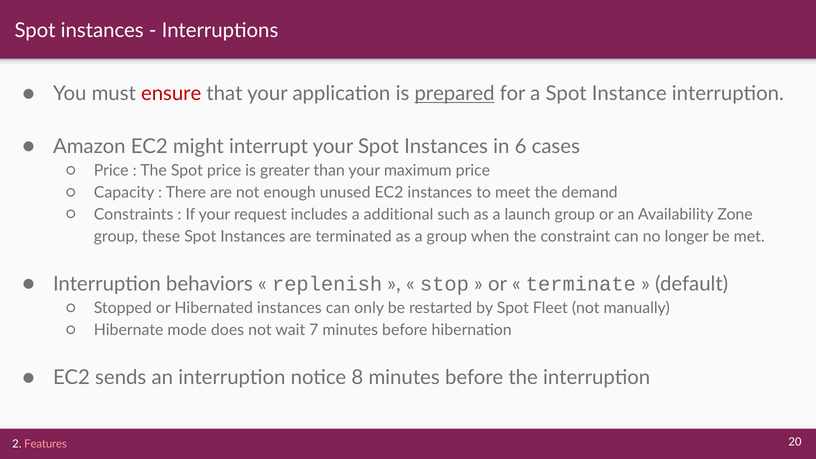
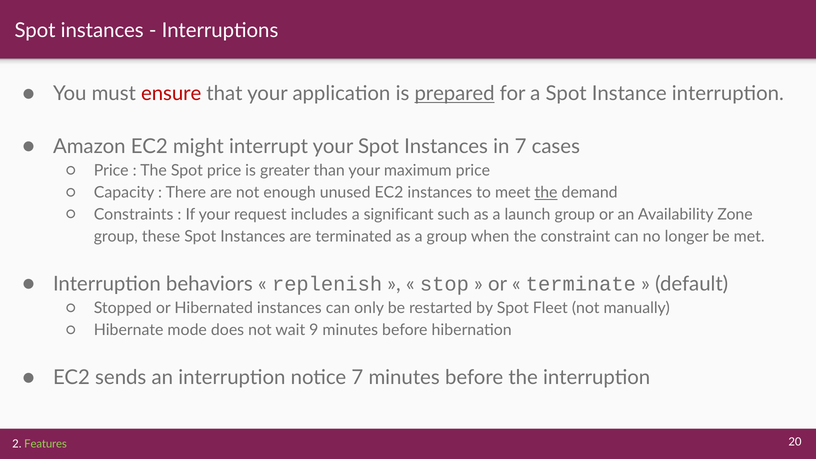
in 6: 6 -> 7
the at (546, 193) underline: none -> present
additional: additional -> significant
7: 7 -> 9
notice 8: 8 -> 7
Features colour: pink -> light green
